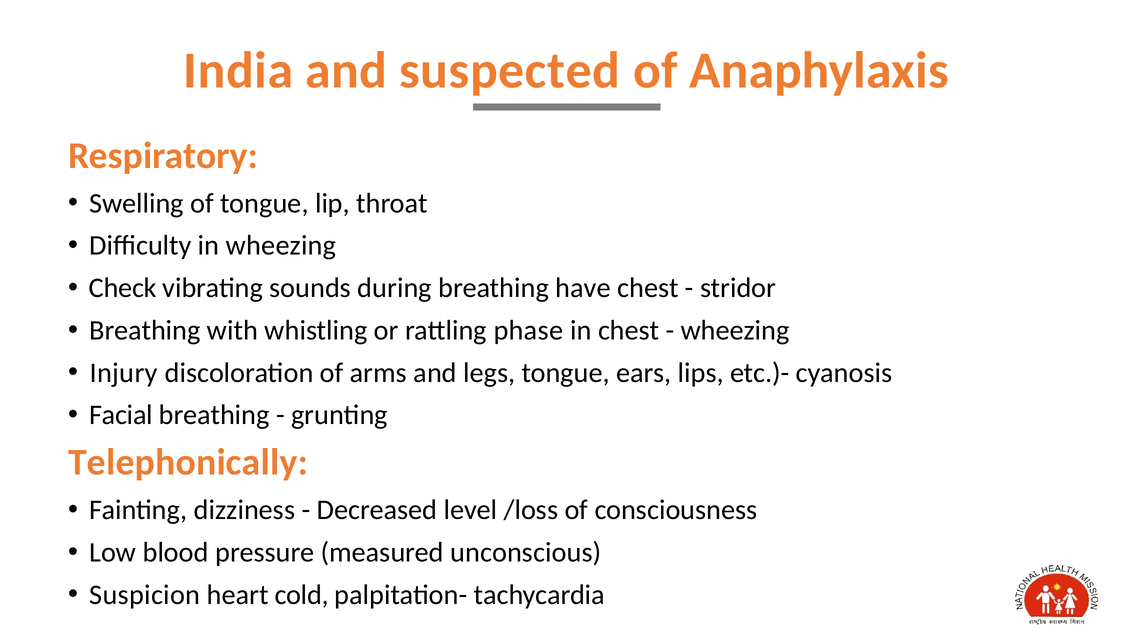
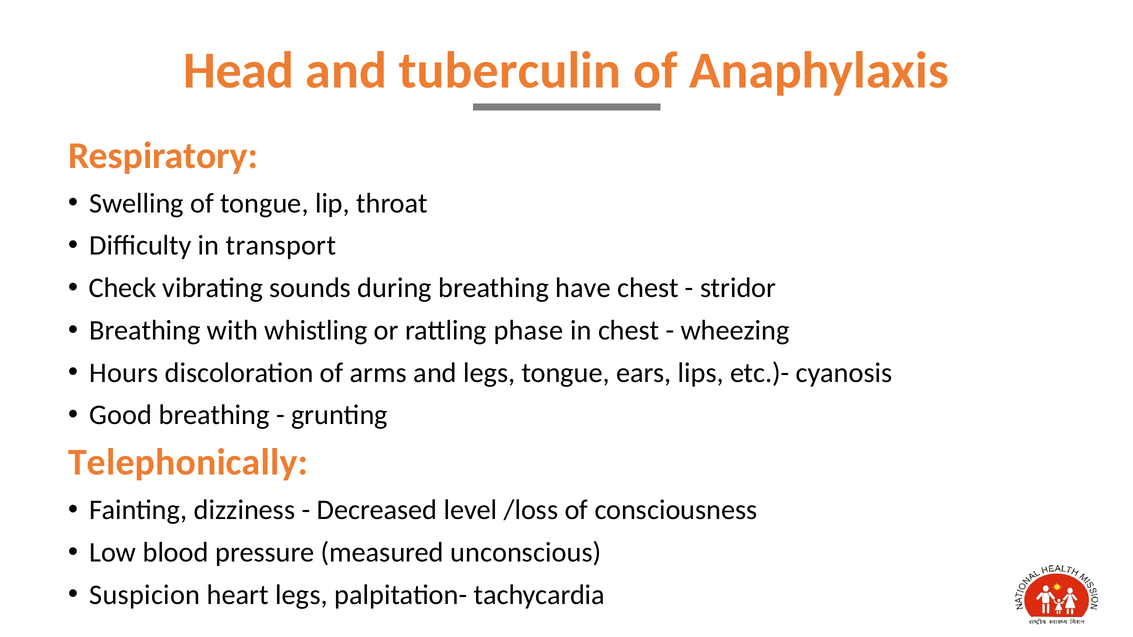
India: India -> Head
suspected: suspected -> tuberculin
in wheezing: wheezing -> transport
Injury: Injury -> Hours
Facial: Facial -> Good
heart cold: cold -> legs
